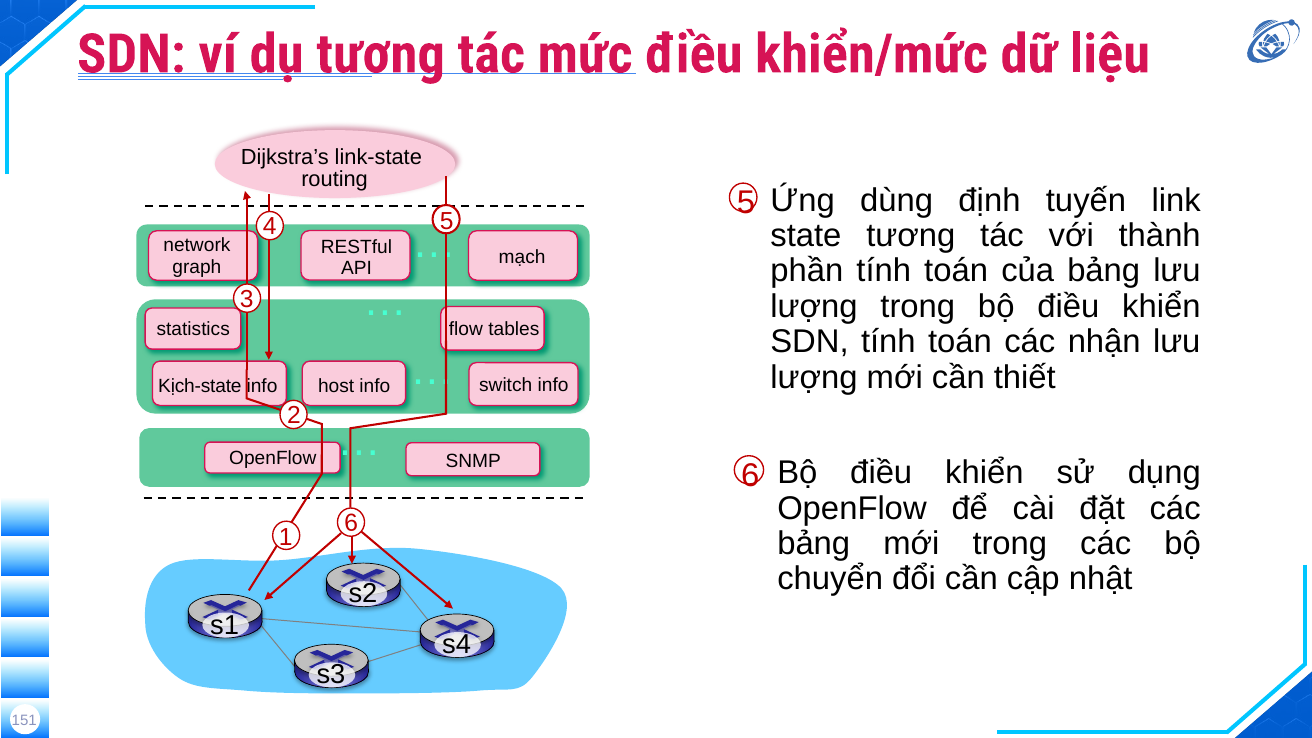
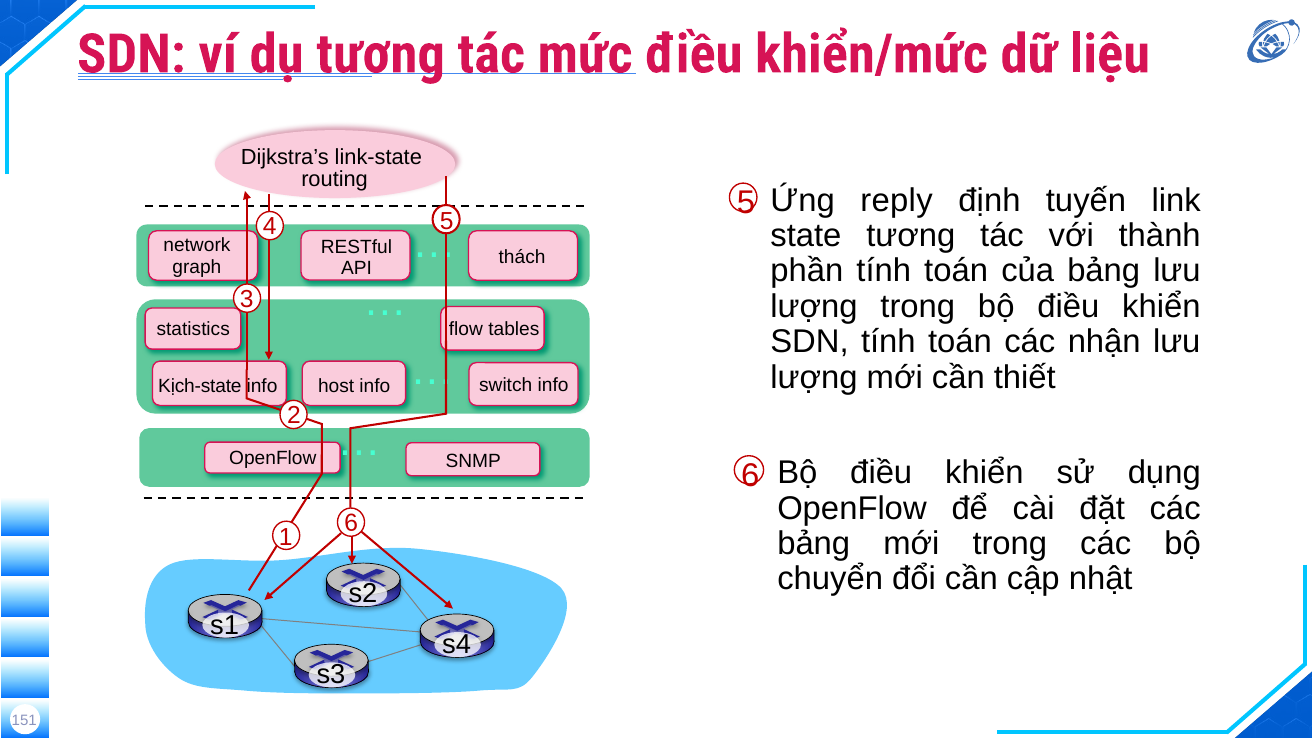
dùng: dùng -> reply
mạch: mạch -> thách
